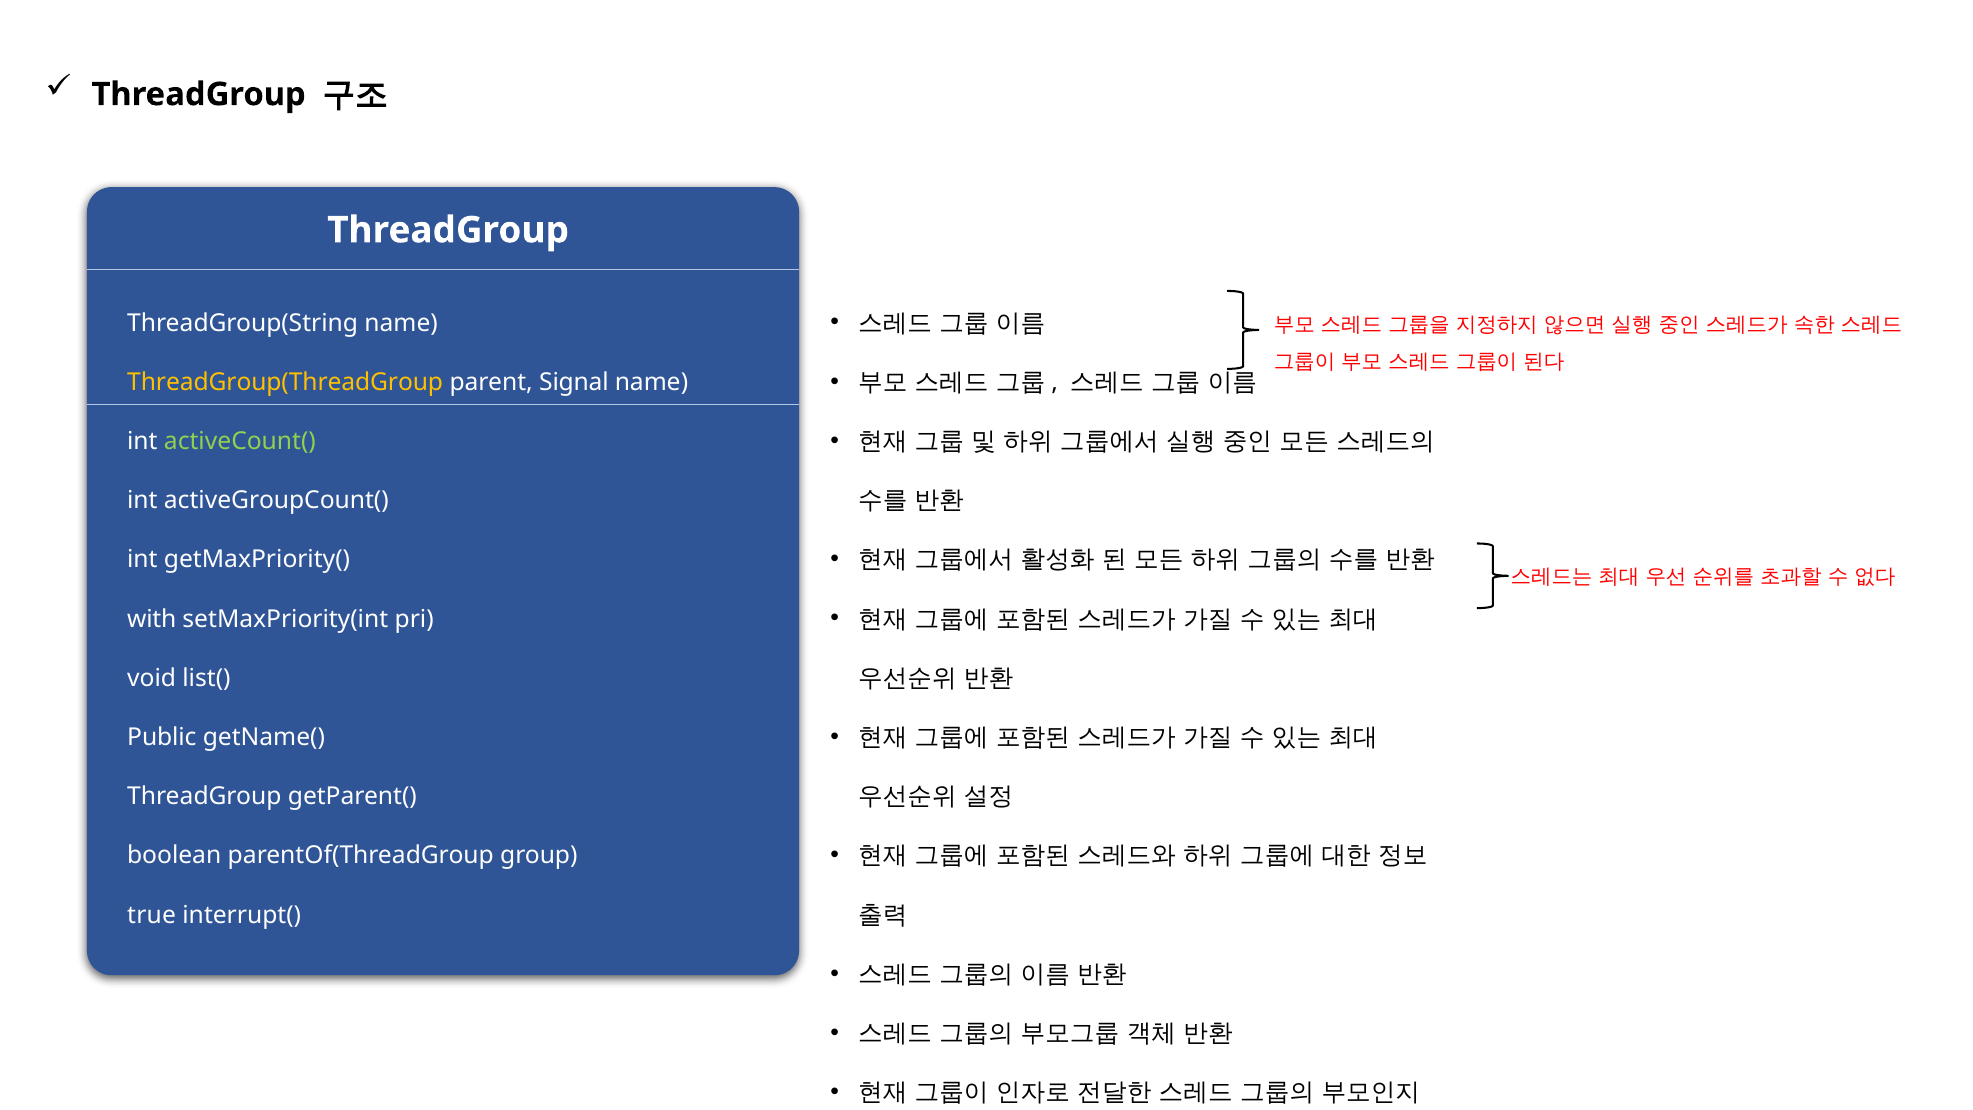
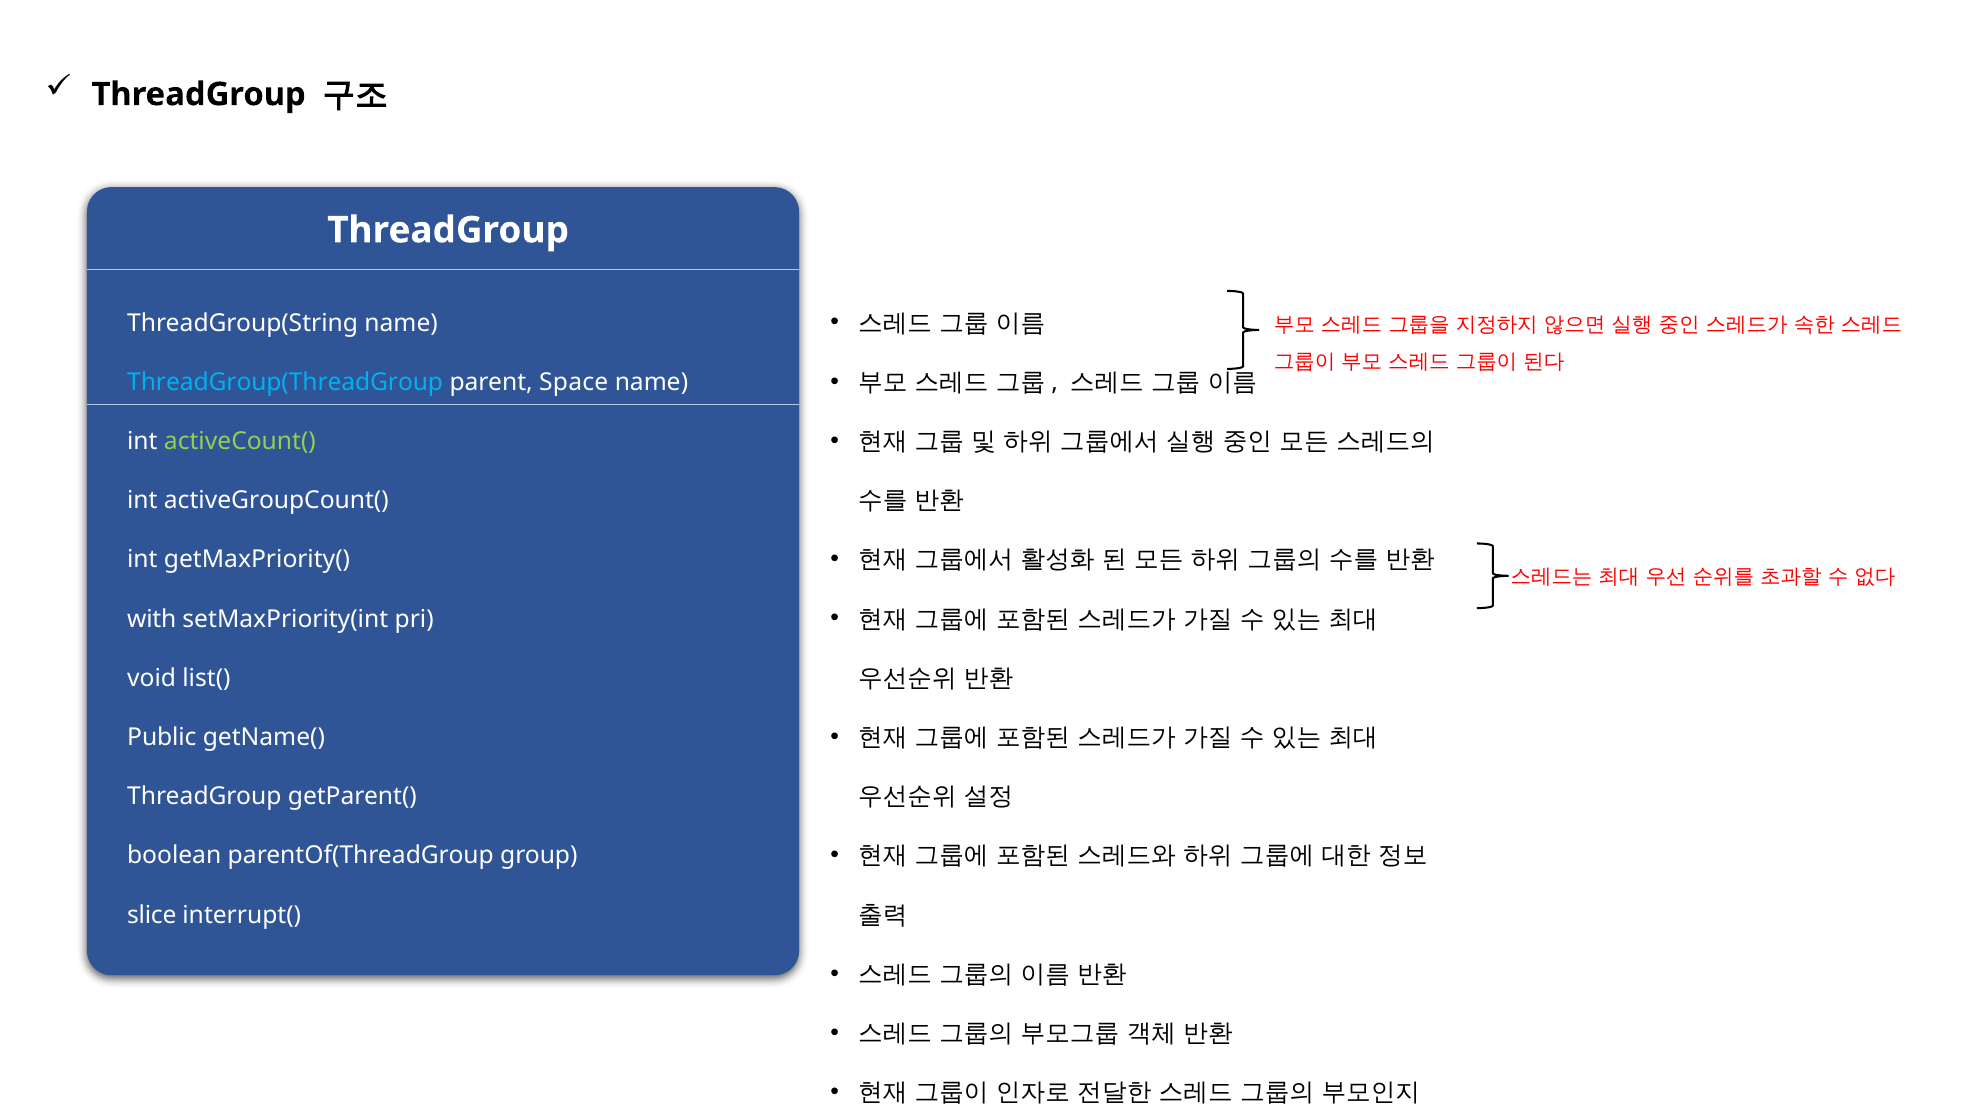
ThreadGroup(ThreadGroup colour: yellow -> light blue
Signal: Signal -> Space
true: true -> slice
